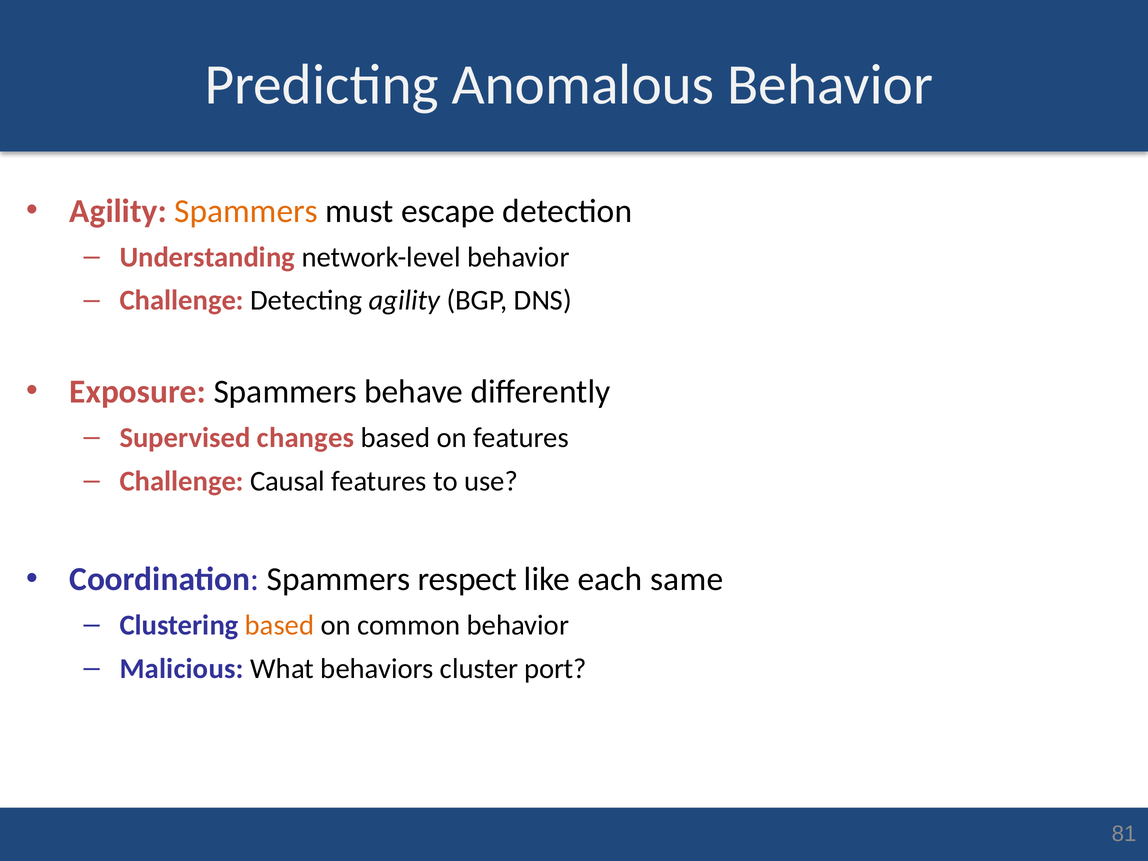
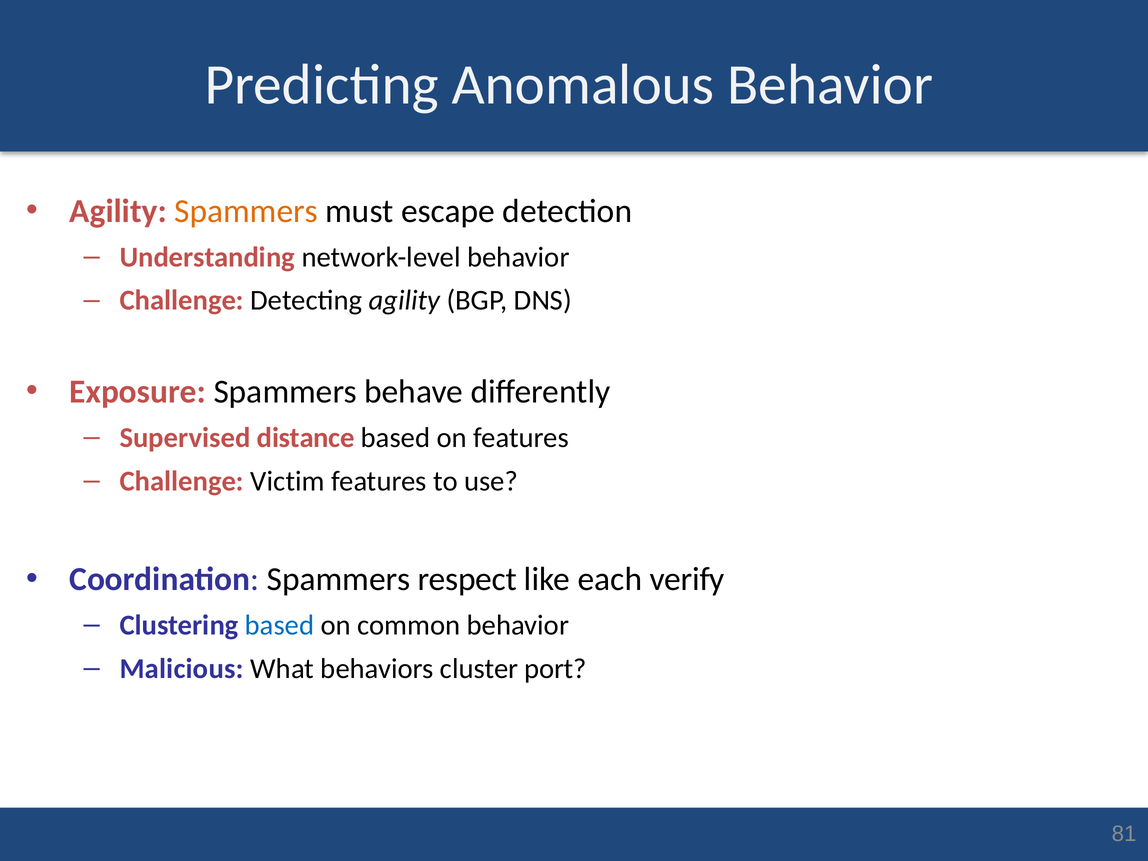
changes: changes -> distance
Causal: Causal -> Victim
same: same -> verify
based at (280, 625) colour: orange -> blue
